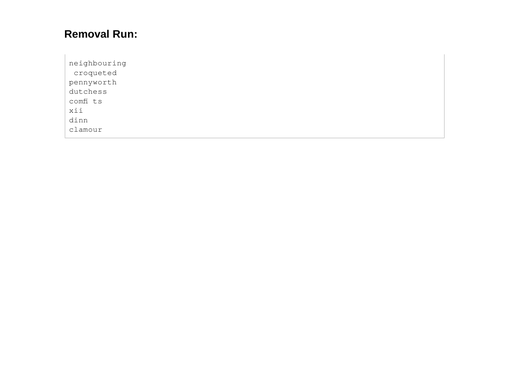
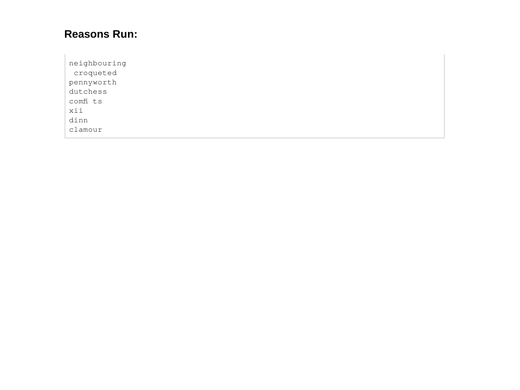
Removal: Removal -> Reasons
